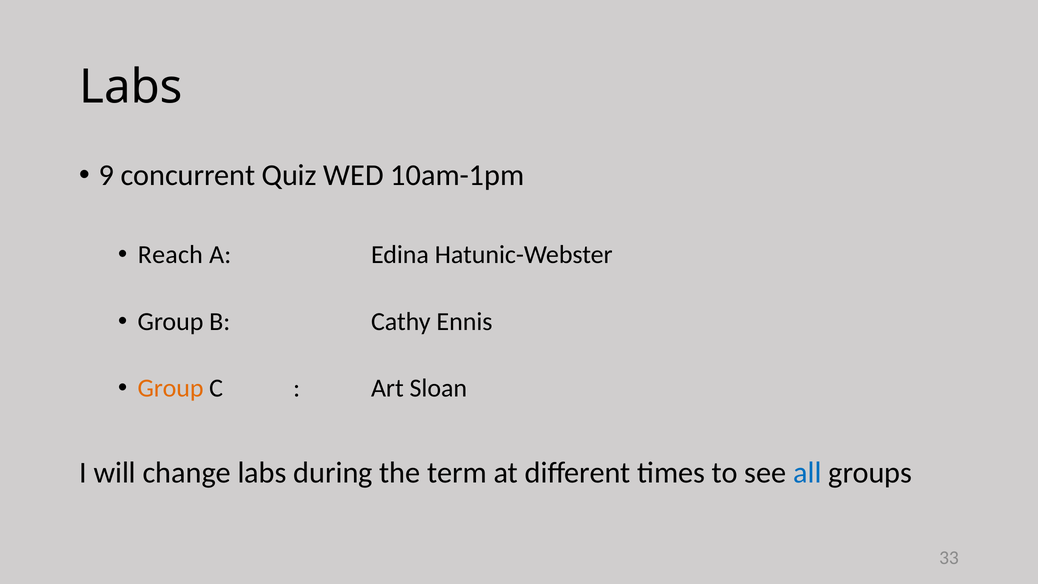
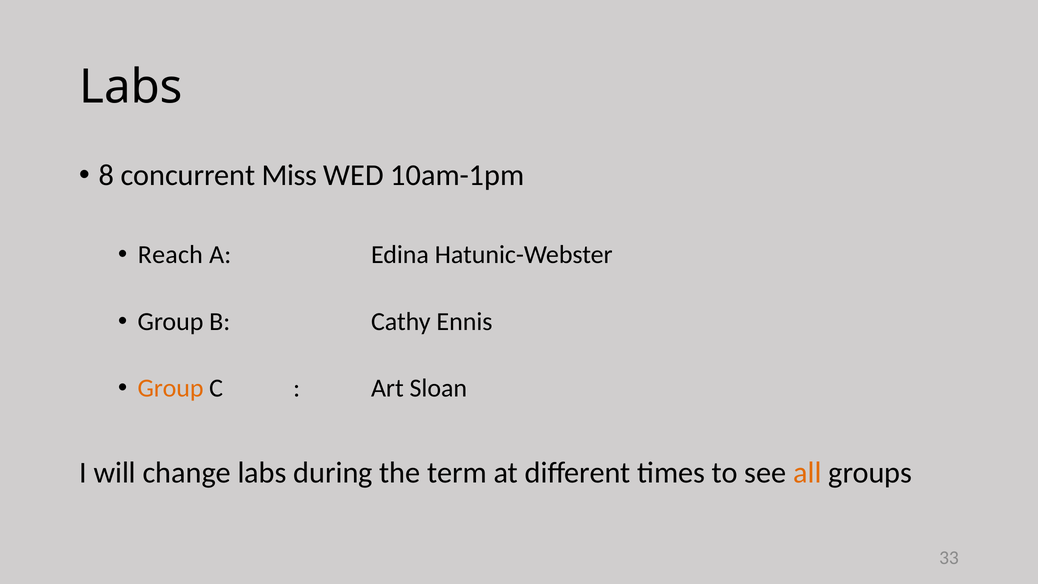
9: 9 -> 8
Quiz: Quiz -> Miss
all colour: blue -> orange
